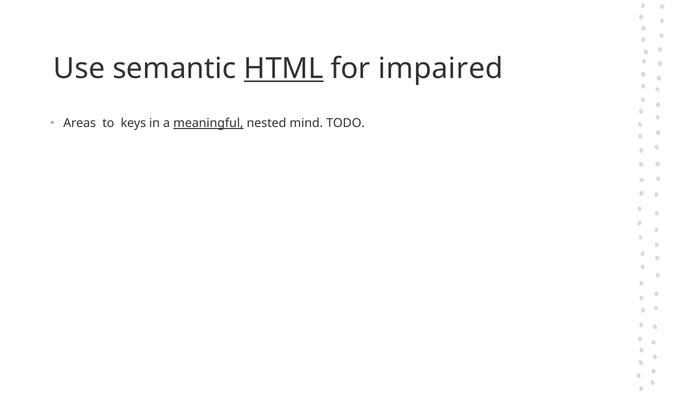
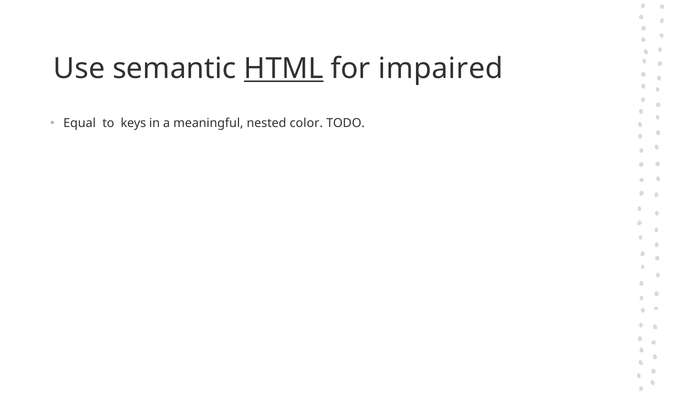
Areas: Areas -> Equal
meaningful underline: present -> none
mind: mind -> color
